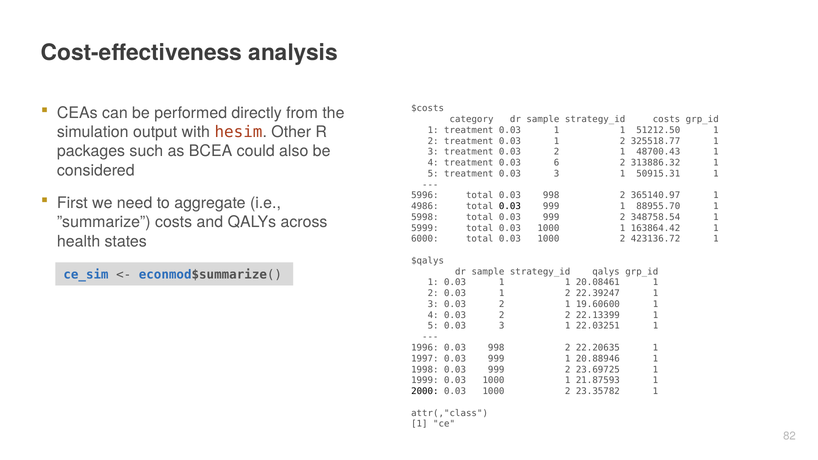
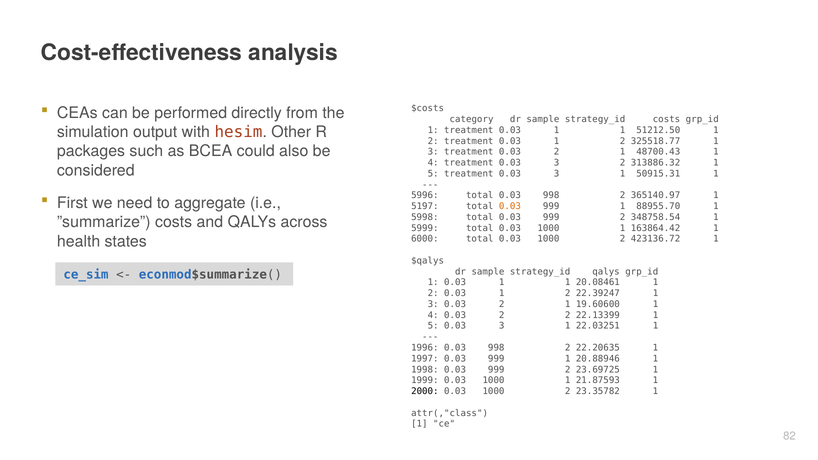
4 treatment 0.03 6: 6 -> 3
4986: 4986 -> 5197
0.03 at (510, 206) colour: black -> orange
